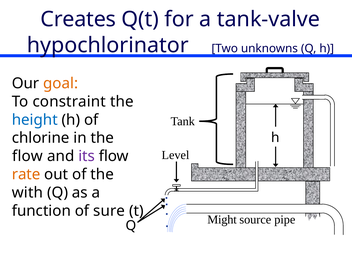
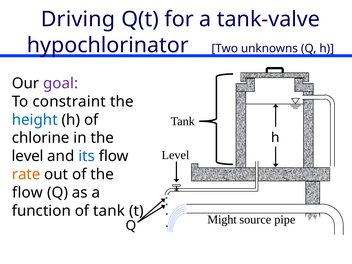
Creates: Creates -> Driving
goal colour: orange -> purple
flow at (27, 156): flow -> level
its colour: purple -> blue
with at (27, 193): with -> flow
of sure: sure -> tank
